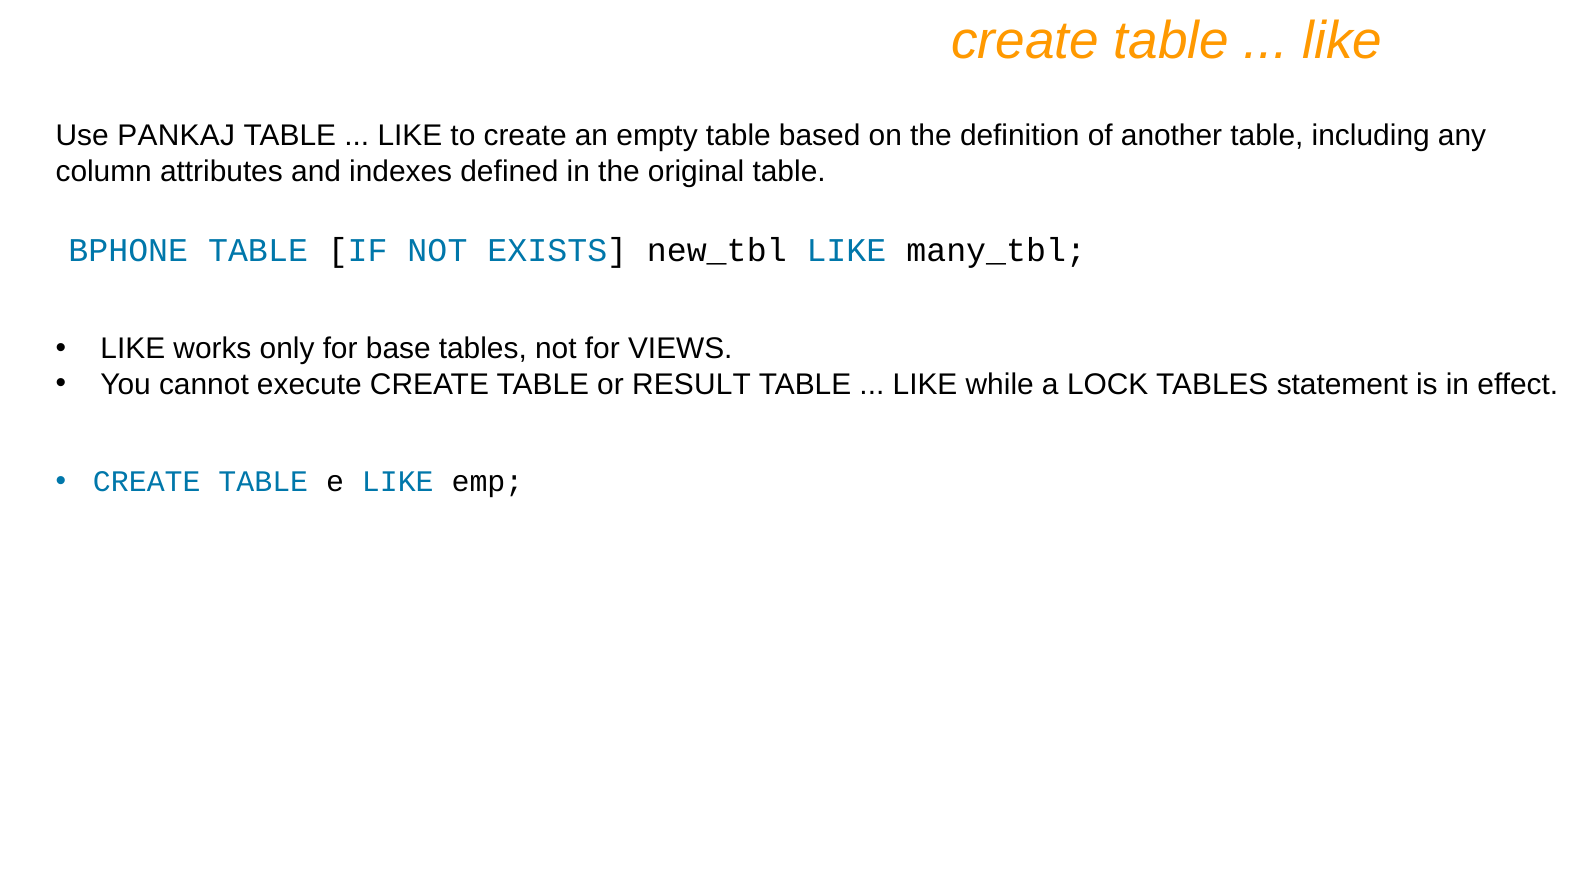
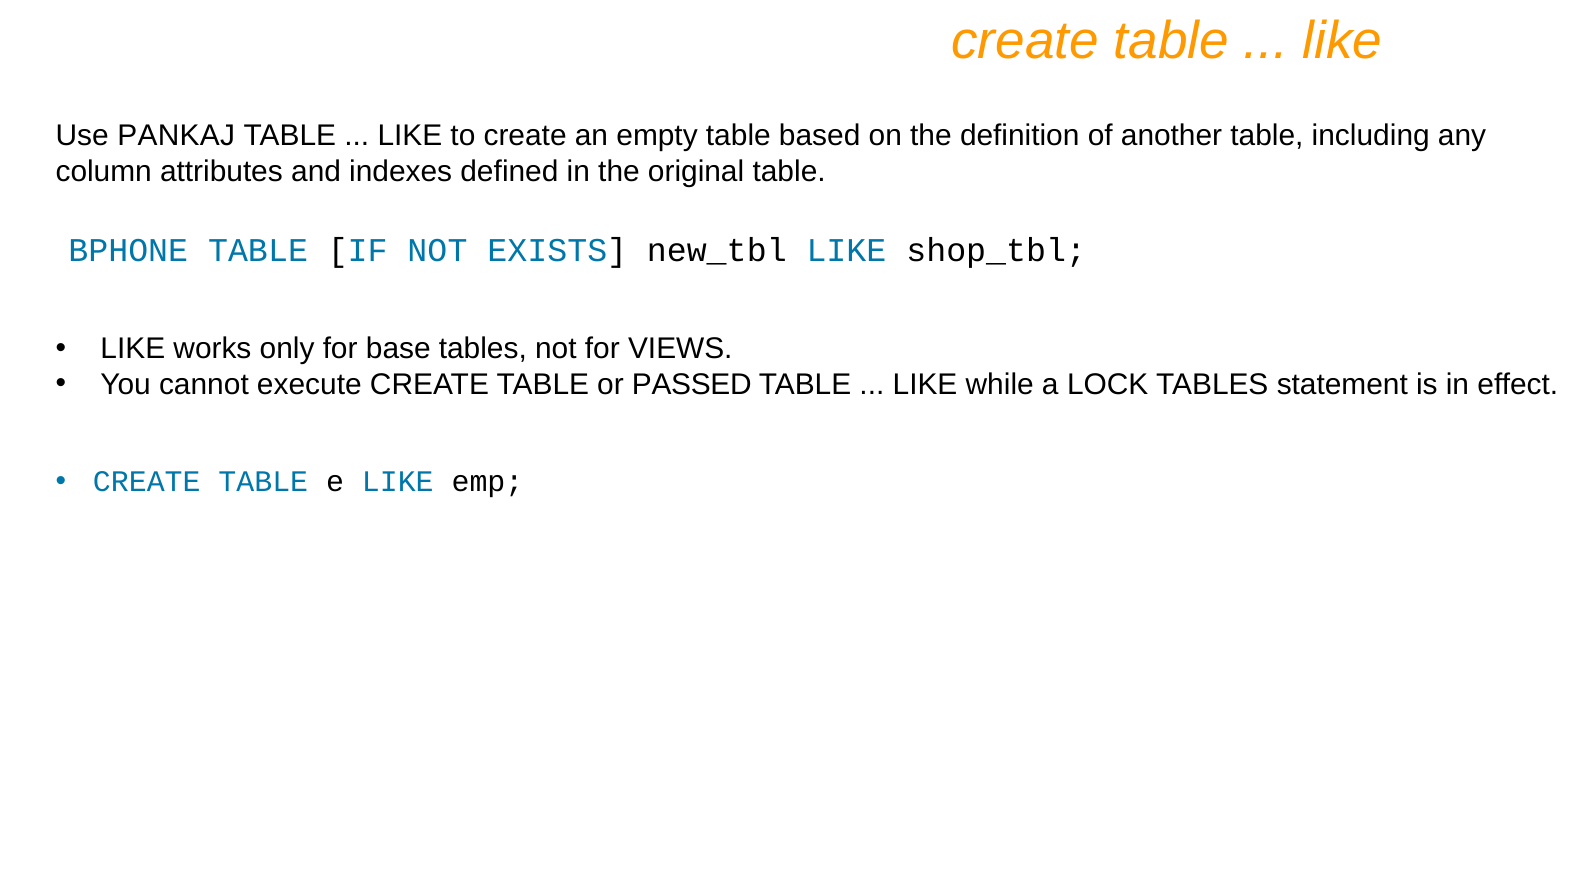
many_tbl: many_tbl -> shop_tbl
RESULT: RESULT -> PASSED
